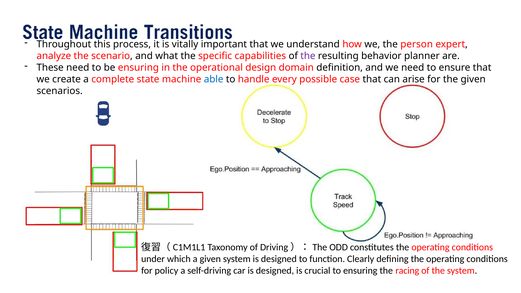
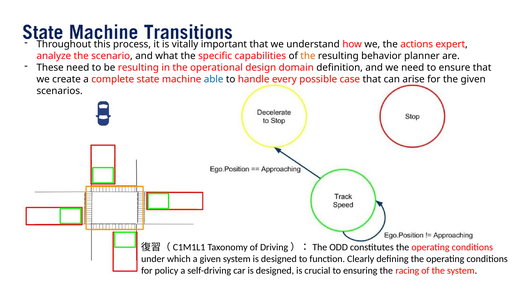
person: person -> actions
the at (308, 56) colour: purple -> orange
be ensuring: ensuring -> resulting
